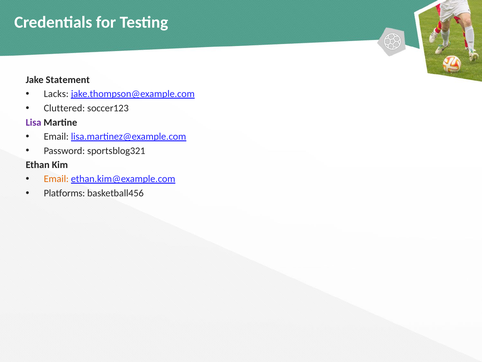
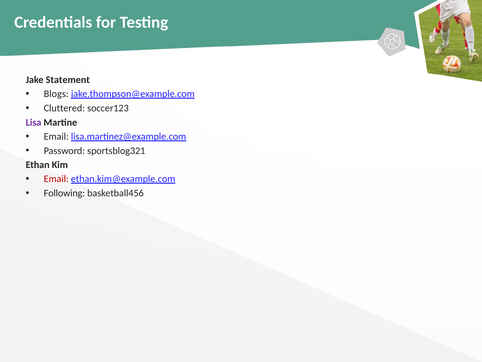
Lacks: Lacks -> Blogs
Email at (56, 179) colour: orange -> red
Platforms: Platforms -> Following
